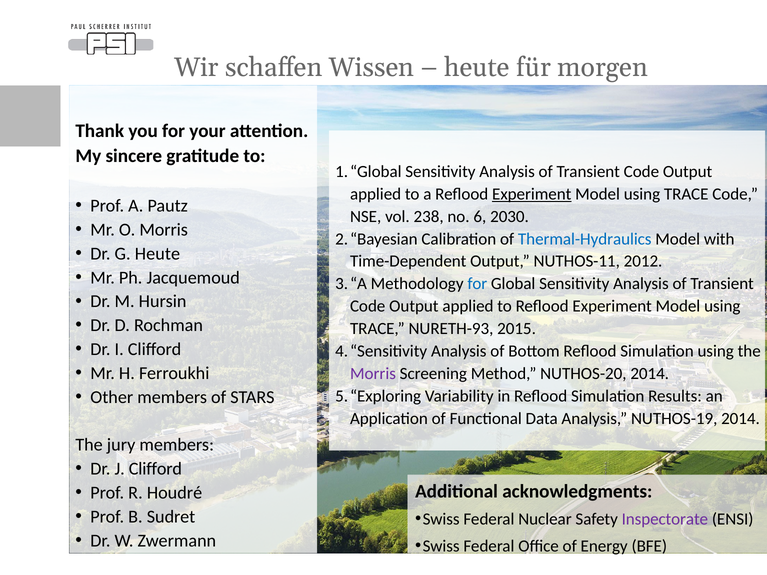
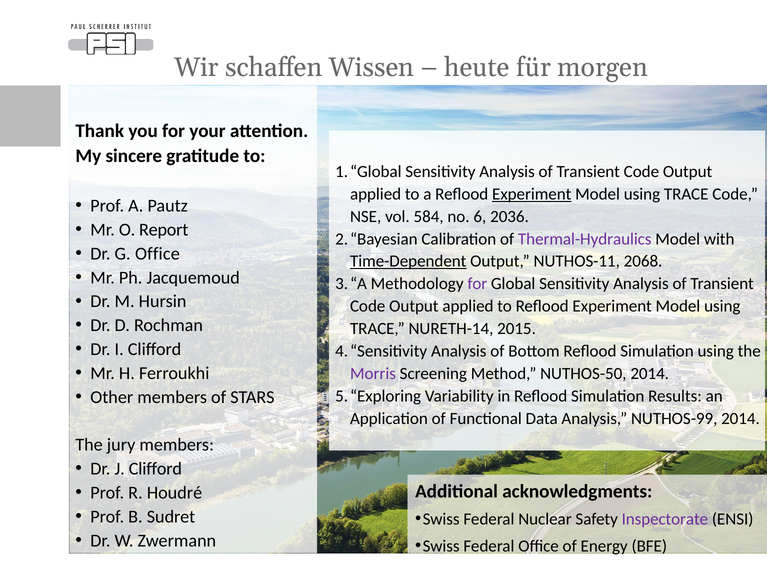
238: 238 -> 584
2030: 2030 -> 2036
O Morris: Morris -> Report
Thermal-Hydraulics colour: blue -> purple
G Heute: Heute -> Office
Time-Dependent underline: none -> present
2012: 2012 -> 2068
for at (477, 284) colour: blue -> purple
NURETH-93: NURETH-93 -> NURETH-14
NUTHOS-20: NUTHOS-20 -> NUTHOS-50
NUTHOS-19: NUTHOS-19 -> NUTHOS-99
